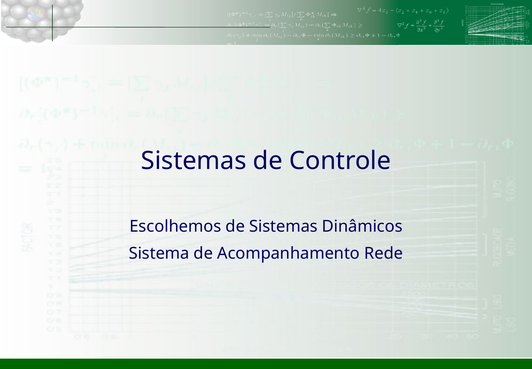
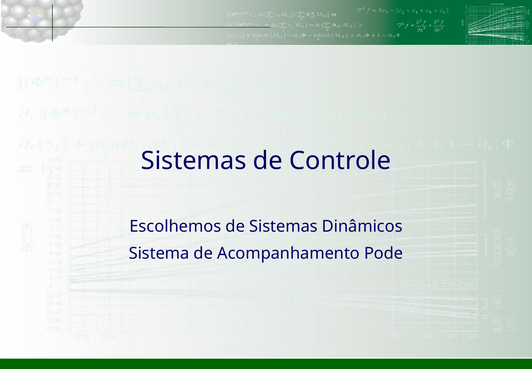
Rede: Rede -> Pode
